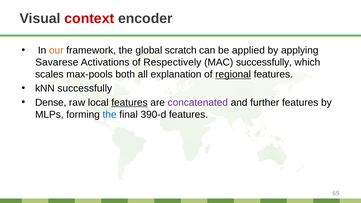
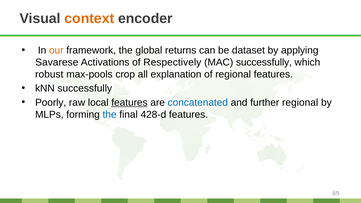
context colour: red -> orange
scratch: scratch -> returns
applied: applied -> dataset
scales: scales -> robust
both: both -> crop
regional at (233, 74) underline: present -> none
Dense: Dense -> Poorly
concatenated colour: purple -> blue
further features: features -> regional
390-d: 390-d -> 428-d
